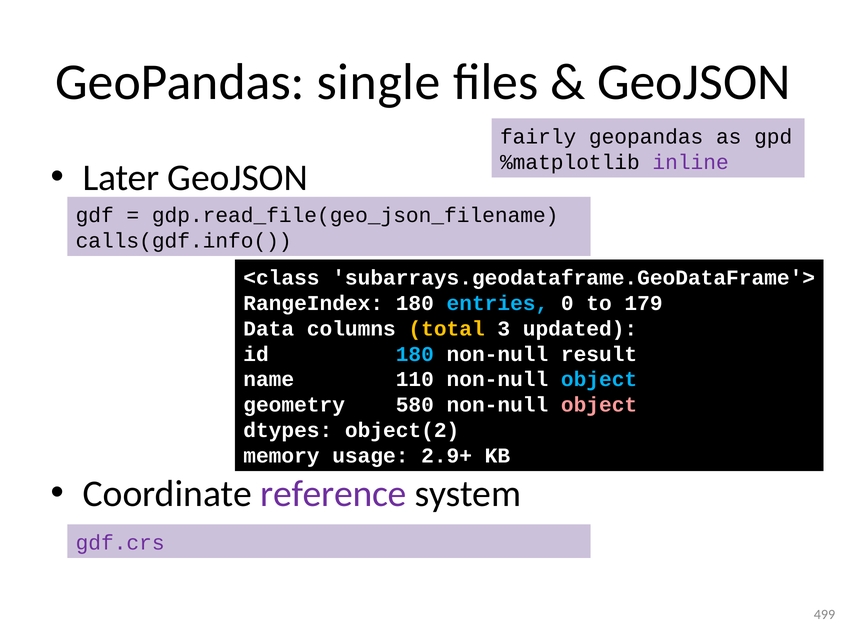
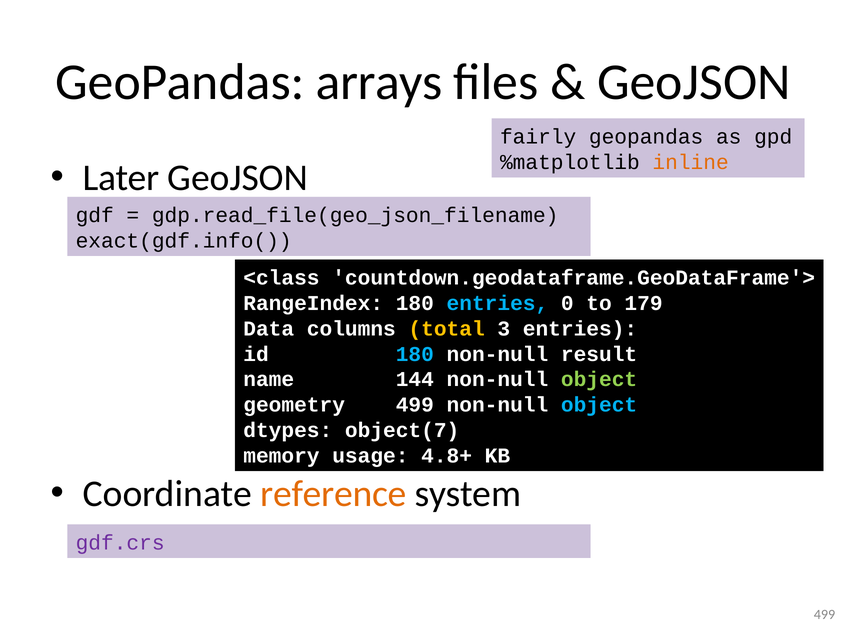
single: single -> arrays
inline colour: purple -> orange
calls(gdf.info(: calls(gdf.info( -> exact(gdf.info(
subarrays.geodataframe.GeoDataFrame'>: subarrays.geodataframe.GeoDataFrame'> -> countdown.geodataframe.GeoDataFrame'>
3 updated: updated -> entries
110: 110 -> 144
object at (599, 380) colour: light blue -> light green
geometry 580: 580 -> 499
object at (599, 405) colour: pink -> light blue
object(2: object(2 -> object(7
2.9+: 2.9+ -> 4.8+
reference colour: purple -> orange
